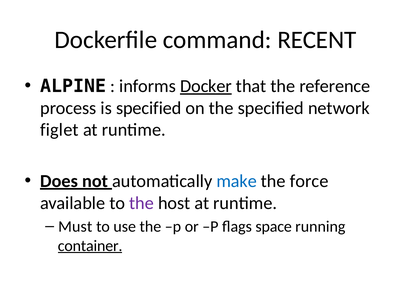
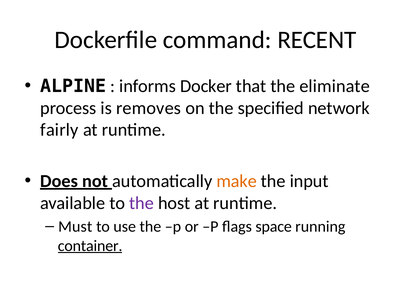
Docker underline: present -> none
reference: reference -> eliminate
is specified: specified -> removes
figlet: figlet -> fairly
make colour: blue -> orange
force: force -> input
